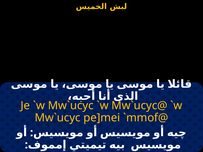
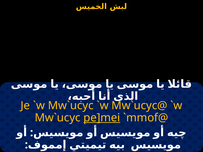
pe]mei underline: none -> present
